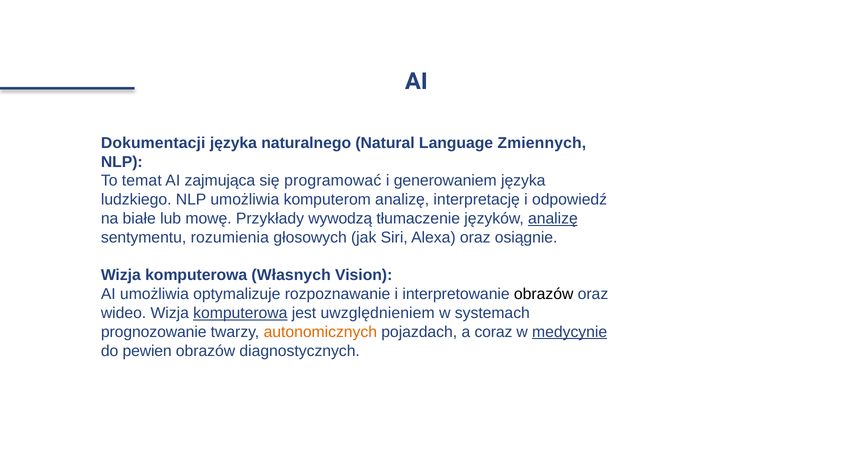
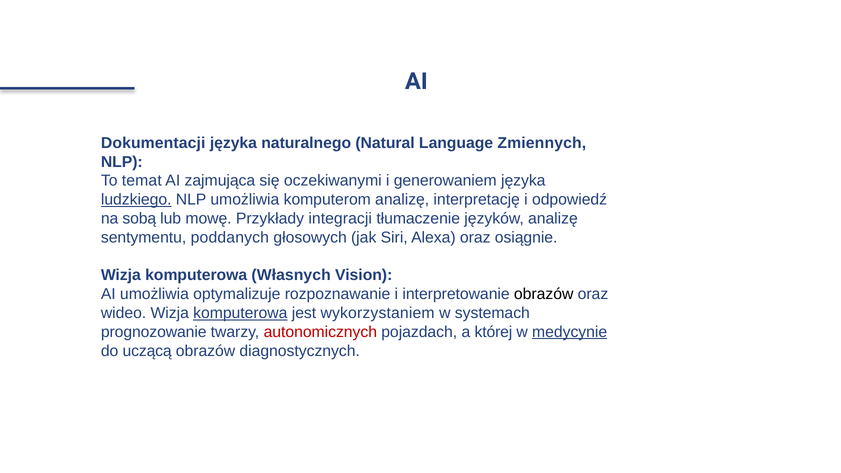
programować: programować -> oczekiwanymi
ludzkiego underline: none -> present
białe: białe -> sobą
wywodzą: wywodzą -> integracji
analizę at (553, 219) underline: present -> none
rozumienia: rozumienia -> poddanych
uwzględnieniem: uwzględnieniem -> wykorzystaniem
autonomicznych colour: orange -> red
coraz: coraz -> której
pewien: pewien -> uczącą
